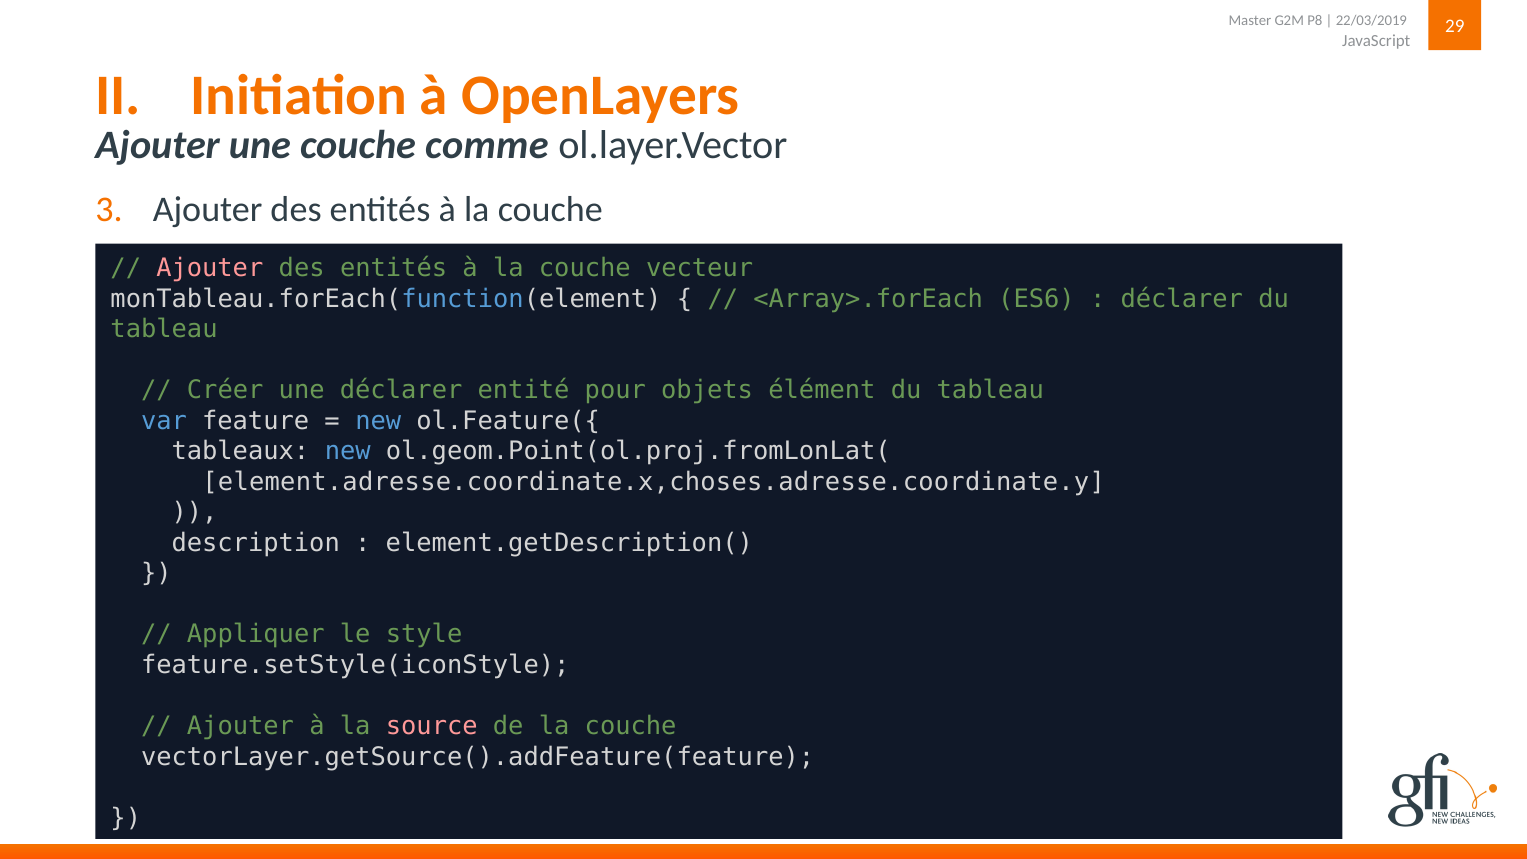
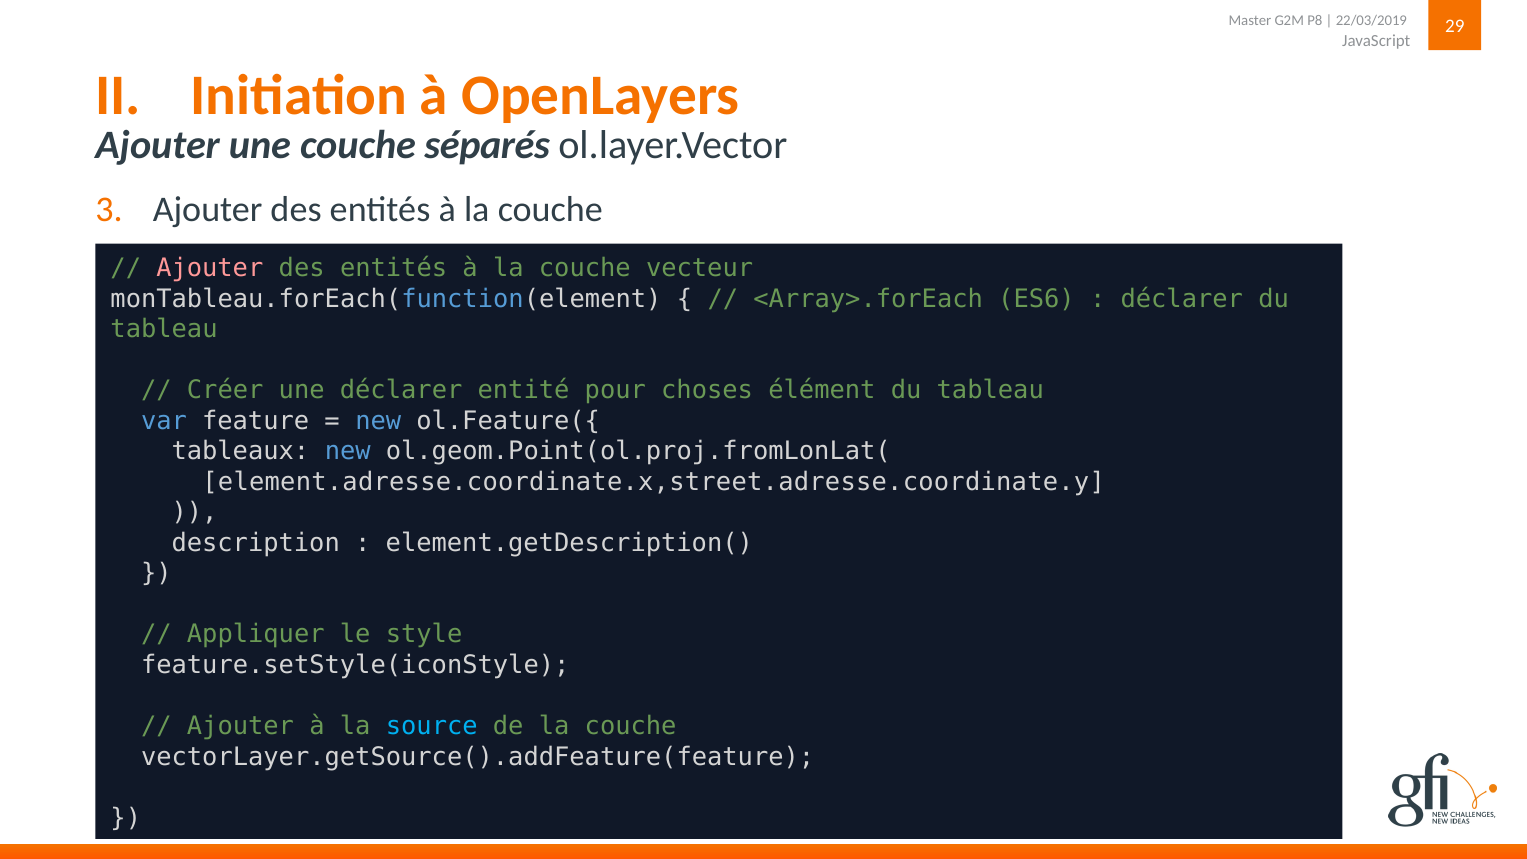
comme: comme -> séparés
objets: objets -> choses
element.adresse.coordinate.x,choses.adresse.coordinate.y: element.adresse.coordinate.x,choses.adresse.coordinate.y -> element.adresse.coordinate.x,street.adresse.coordinate.y
source colour: pink -> light blue
